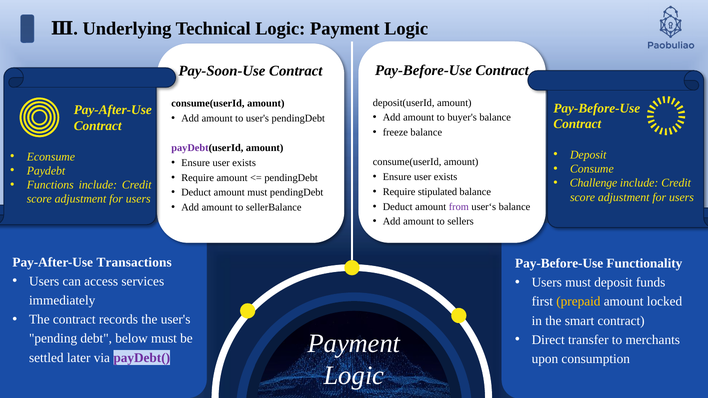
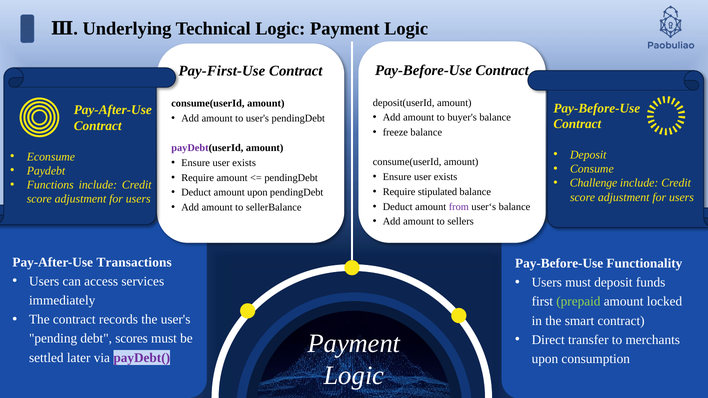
Pay-Soon-Use: Pay-Soon-Use -> Pay-First-Use
amount must: must -> upon
prepaid colour: yellow -> light green
below: below -> scores
